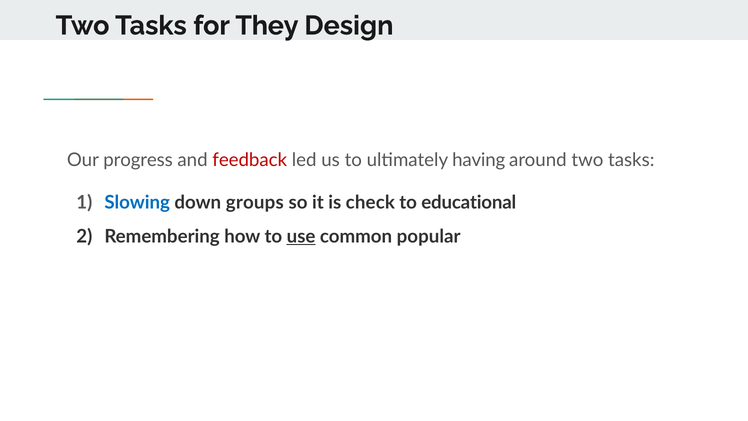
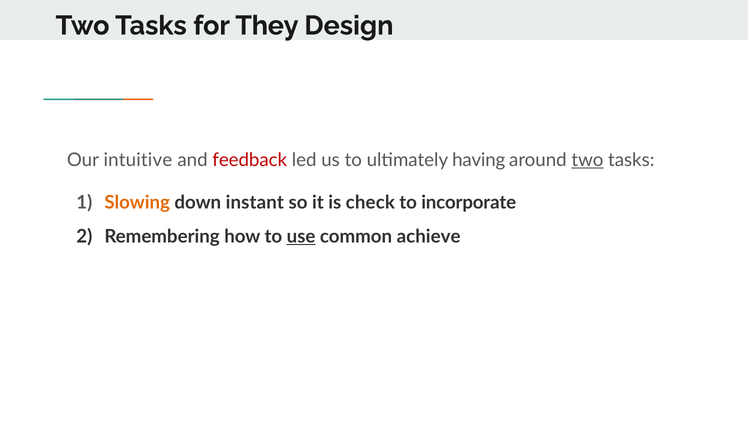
progress: progress -> intuitive
two at (587, 160) underline: none -> present
Slowing colour: blue -> orange
groups: groups -> instant
educational: educational -> incorporate
popular: popular -> achieve
